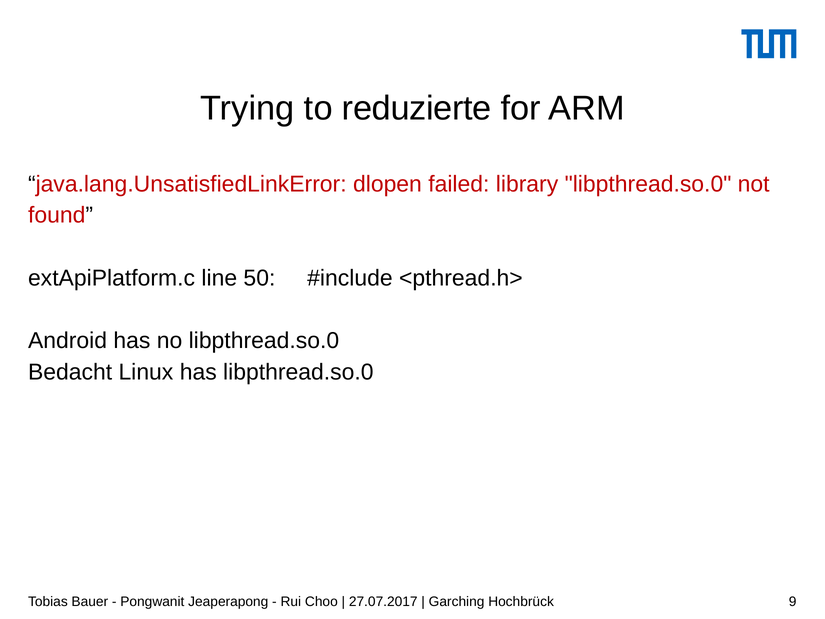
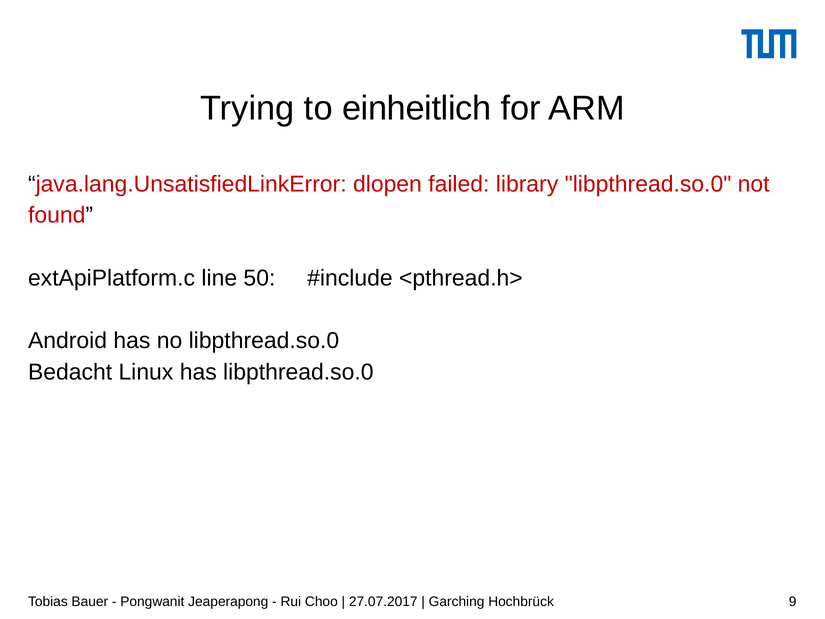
reduzierte: reduzierte -> einheitlich
